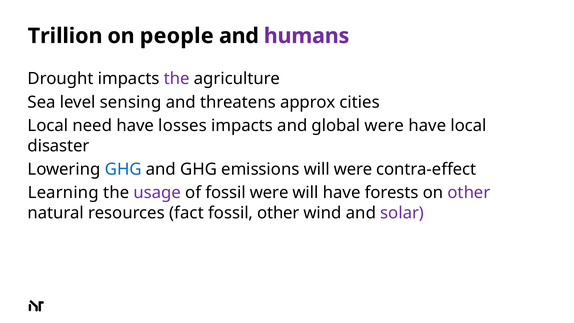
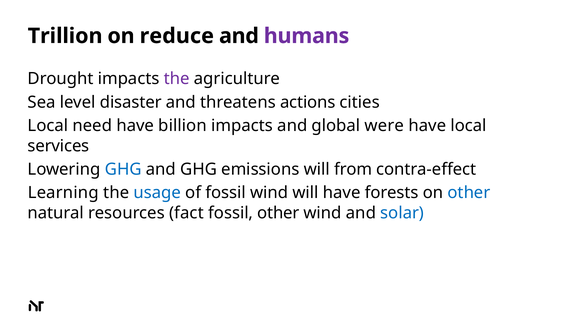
people: people -> reduce
sensing: sensing -> disaster
approx: approx -> actions
losses: losses -> billion
disaster: disaster -> services
will were: were -> from
usage colour: purple -> blue
fossil were: were -> wind
other at (469, 193) colour: purple -> blue
solar colour: purple -> blue
